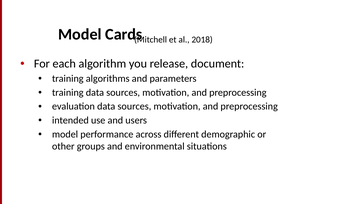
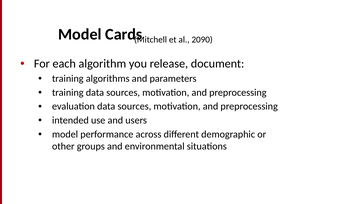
2018: 2018 -> 2090
